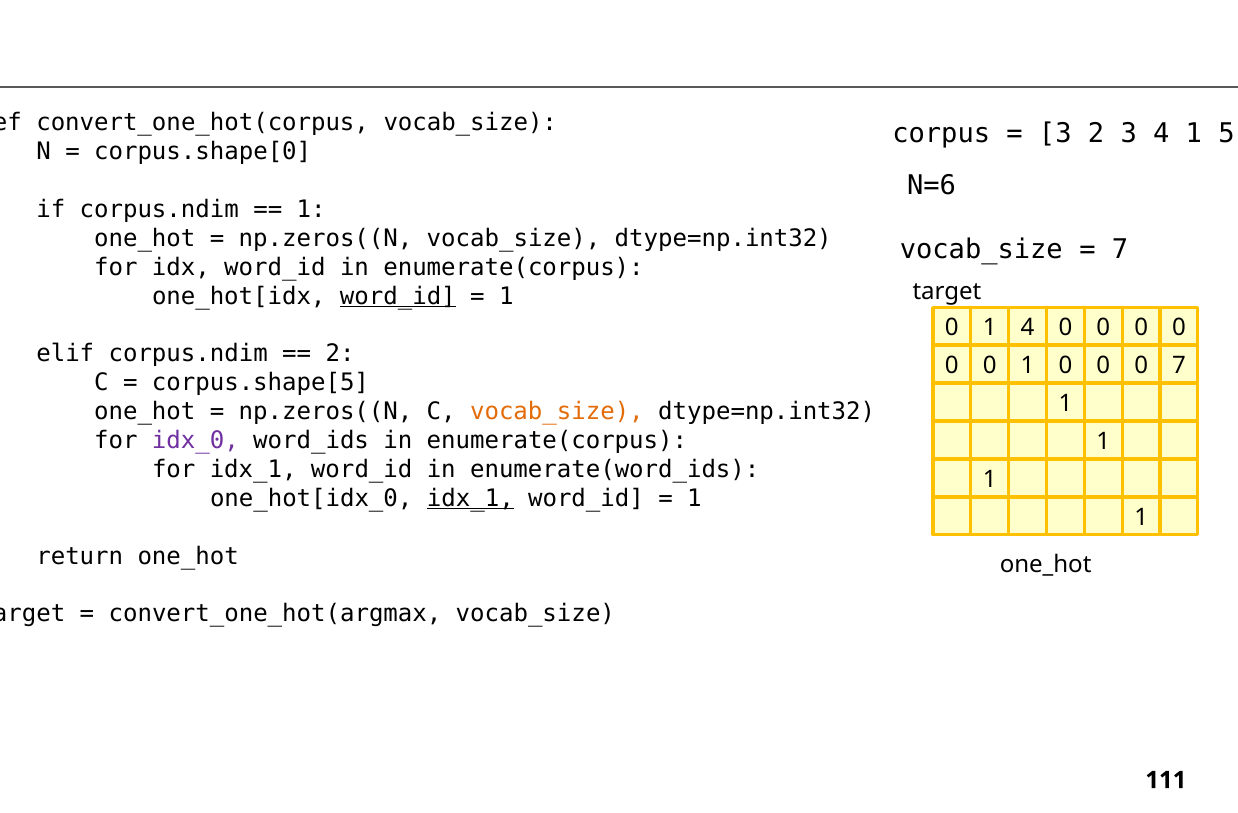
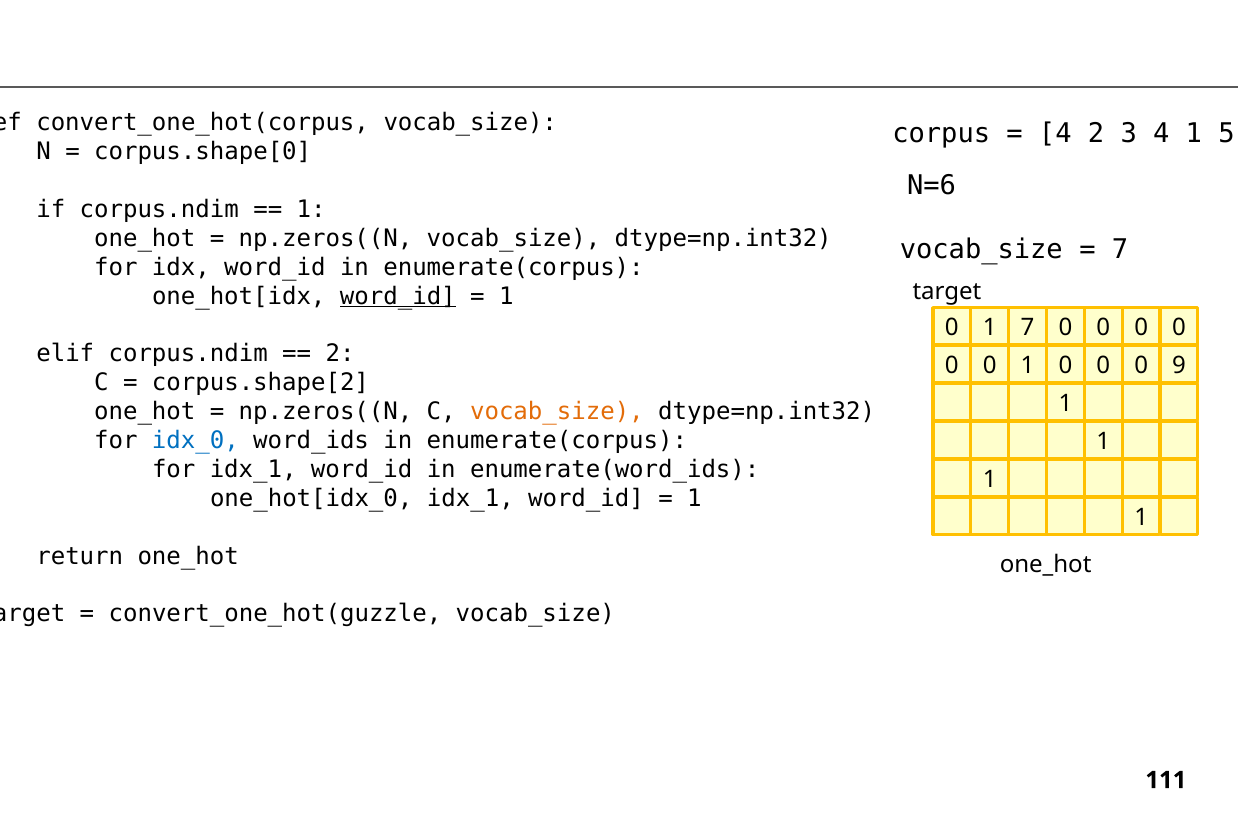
3 at (1055, 134): 3 -> 4
1 4: 4 -> 7
0 7: 7 -> 9
corpus.shape[5: corpus.shape[5 -> corpus.shape[2
idx_0 colour: purple -> blue
idx_1 at (470, 498) underline: present -> none
convert_one_hot(argmax: convert_one_hot(argmax -> convert_one_hot(guzzle
